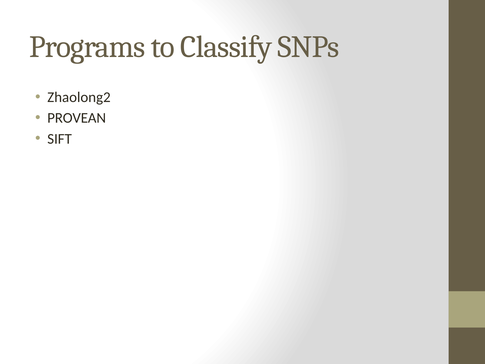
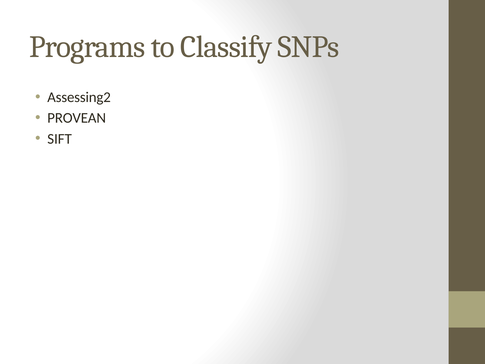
Zhaolong2: Zhaolong2 -> Assessing2
